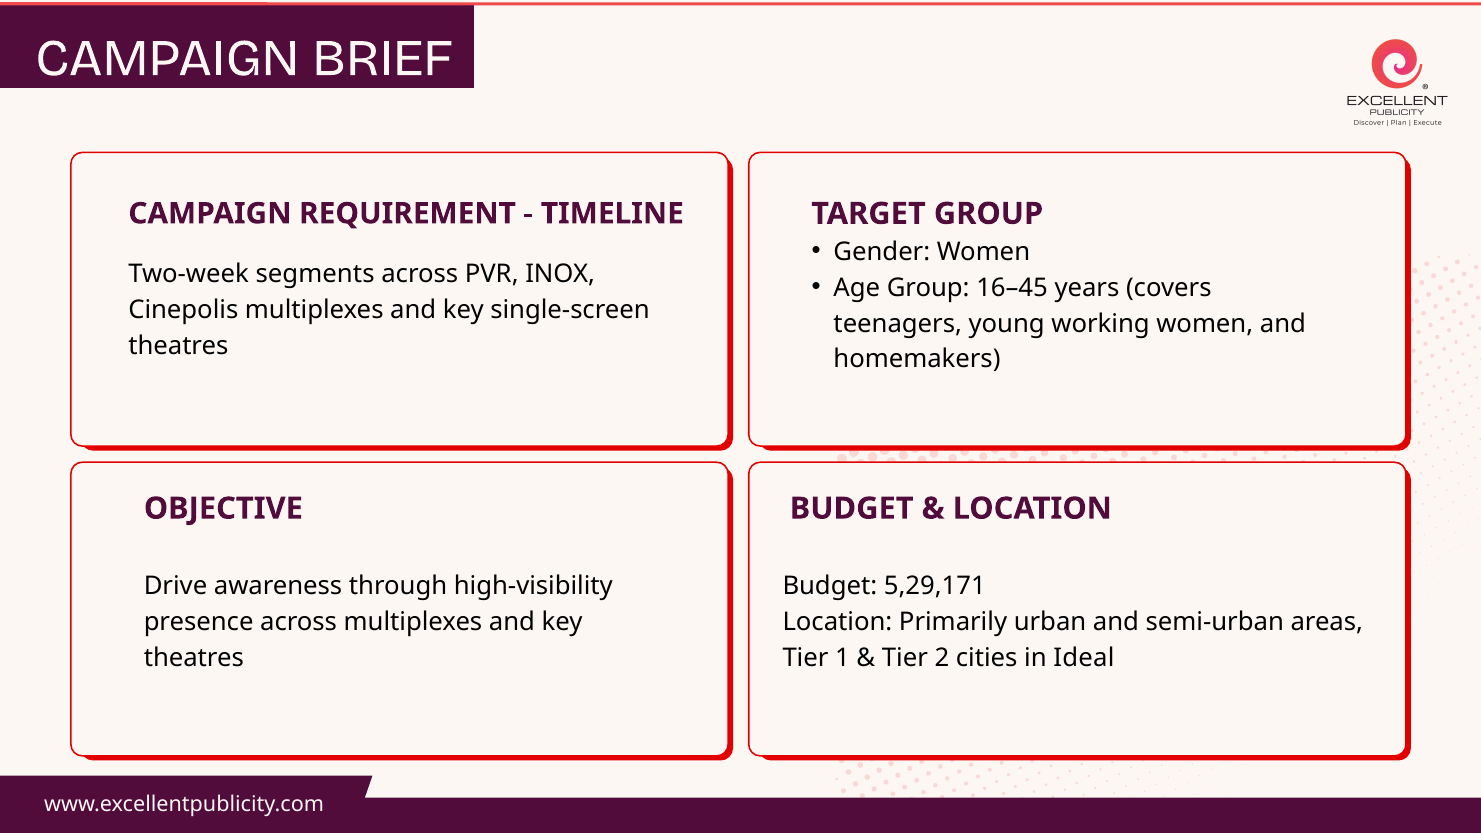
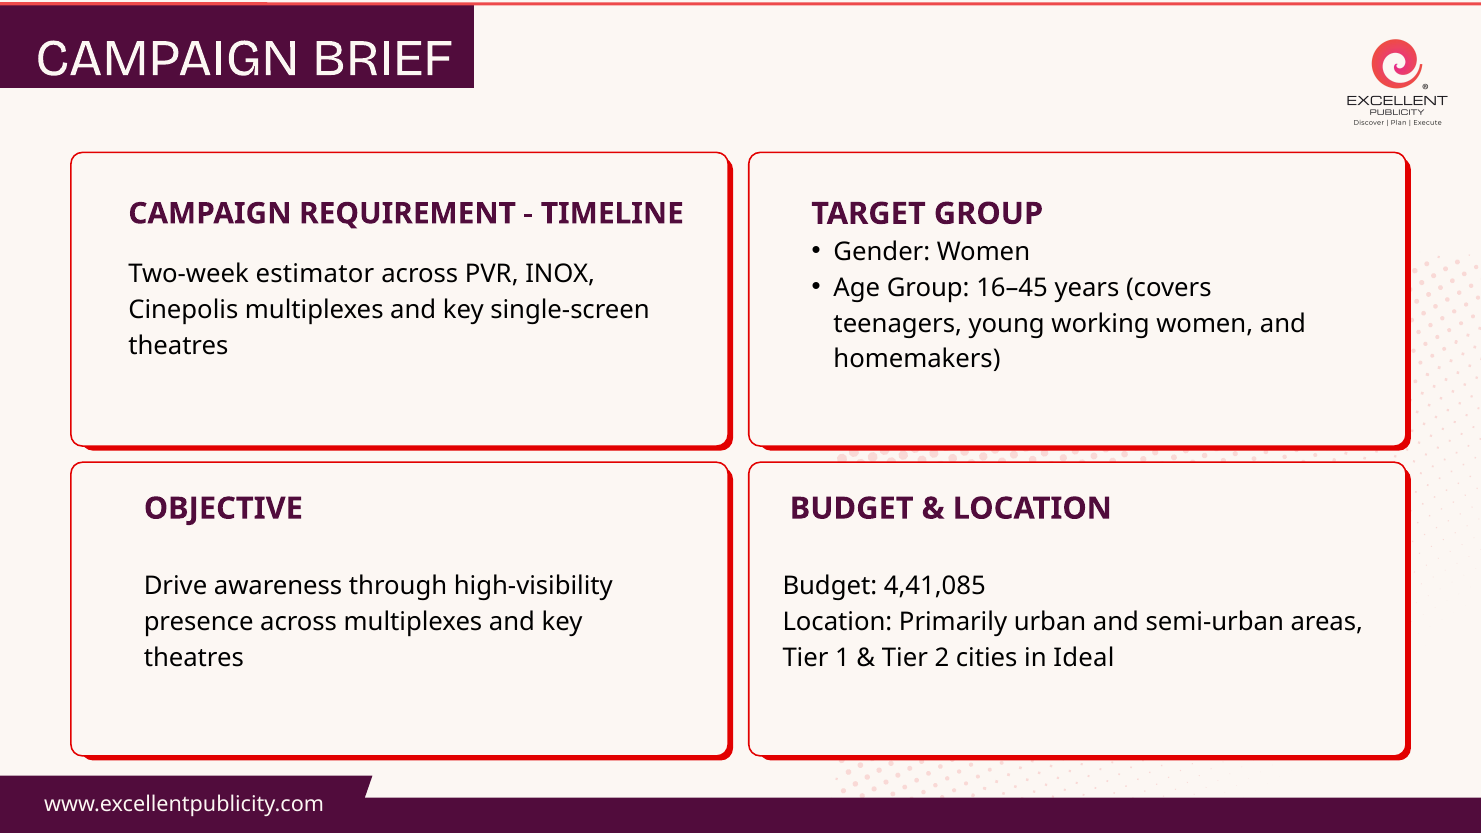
segments: segments -> estimator
5,29,171: 5,29,171 -> 4,41,085
